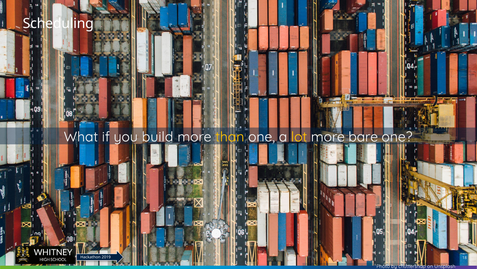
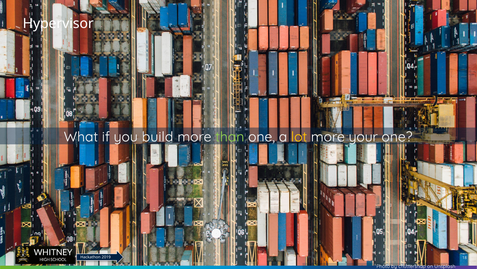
Scheduling: Scheduling -> Hypervisor
than colour: yellow -> light green
bare: bare -> your
